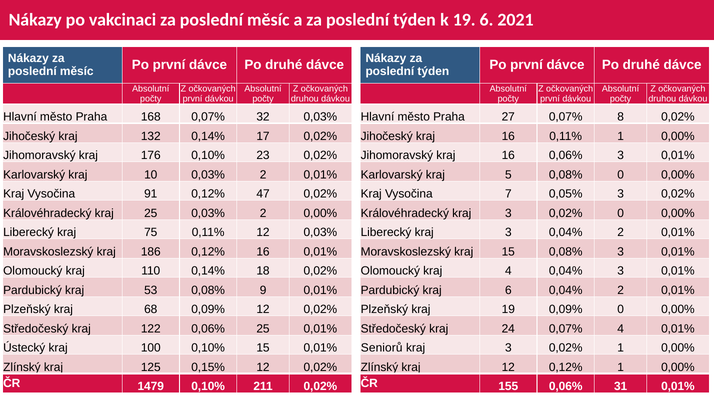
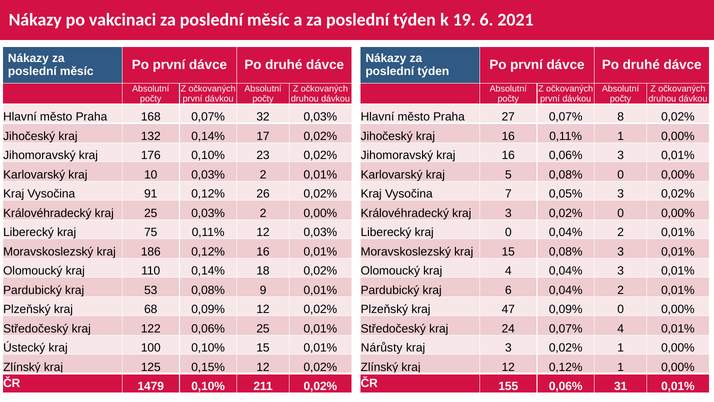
47: 47 -> 26
Liberecký kraj 3: 3 -> 0
kraj 19: 19 -> 47
Seniorů: Seniorů -> Nárůsty
